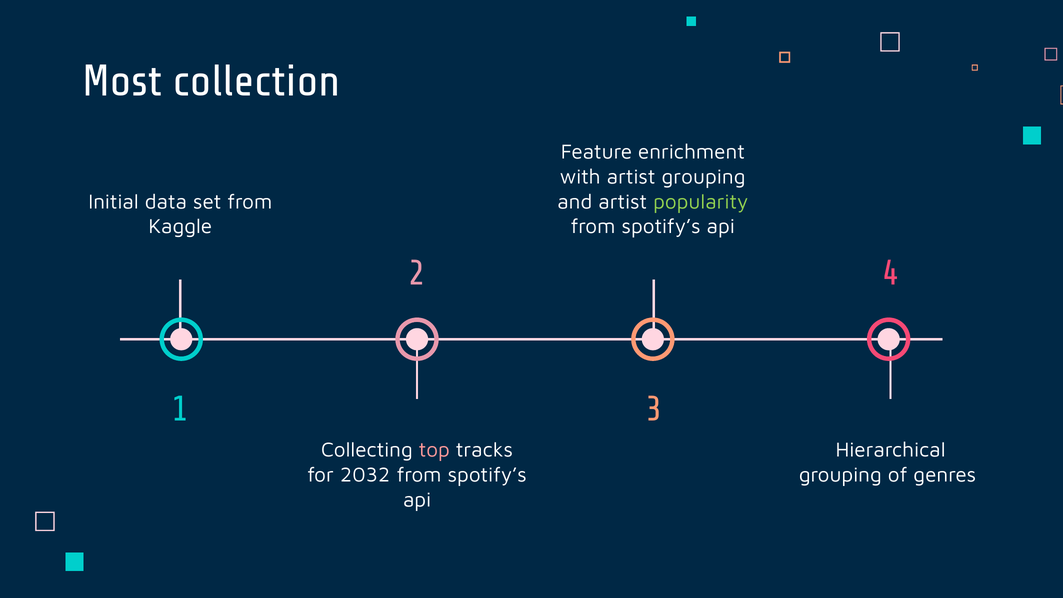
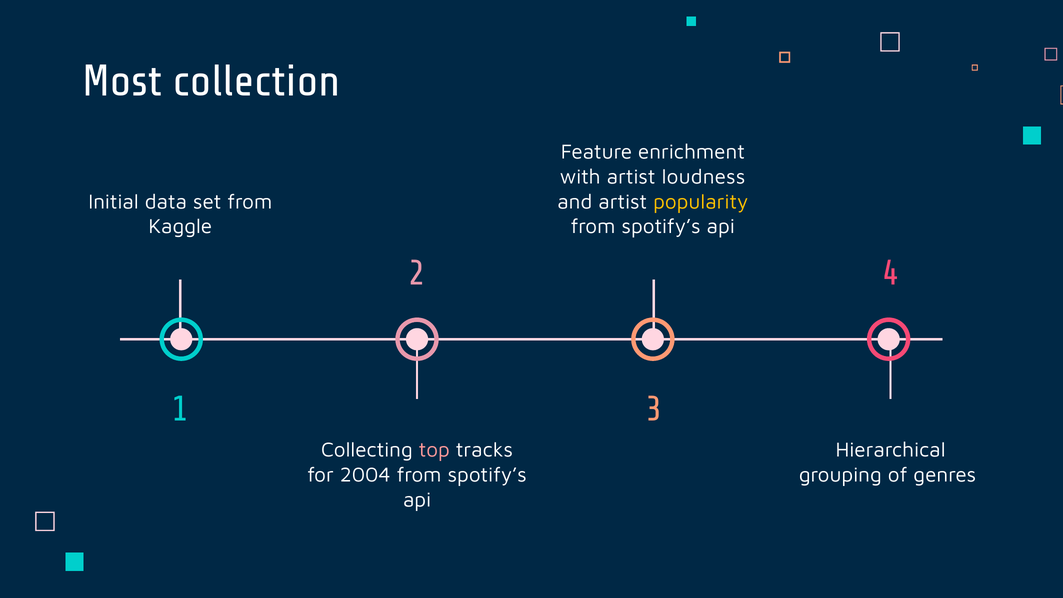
artist grouping: grouping -> loudness
popularity colour: light green -> yellow
2032: 2032 -> 2004
